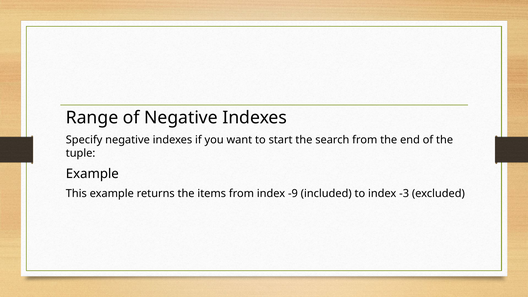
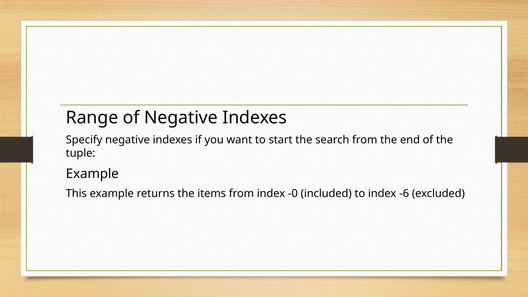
-9: -9 -> -0
-3: -3 -> -6
